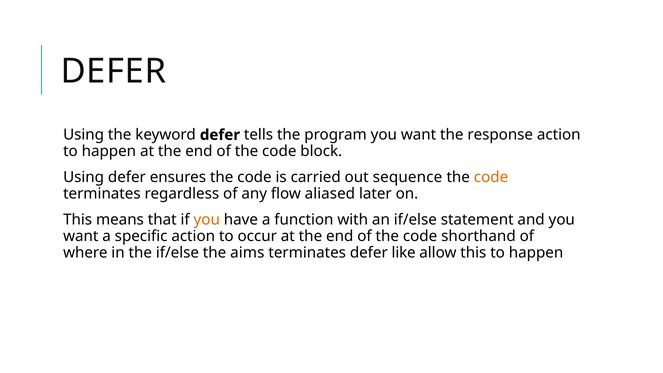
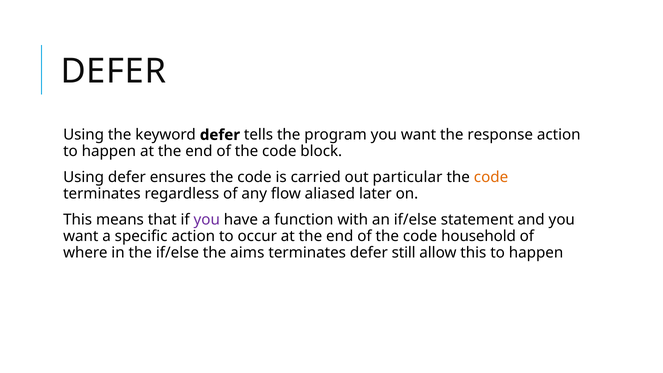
sequence: sequence -> particular
you at (207, 220) colour: orange -> purple
shorthand: shorthand -> household
like: like -> still
